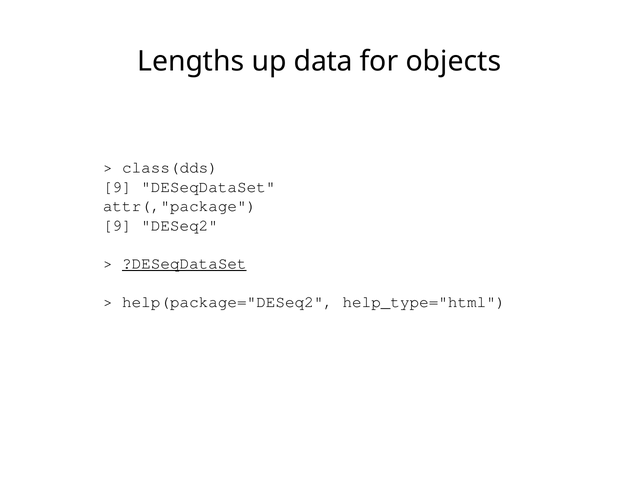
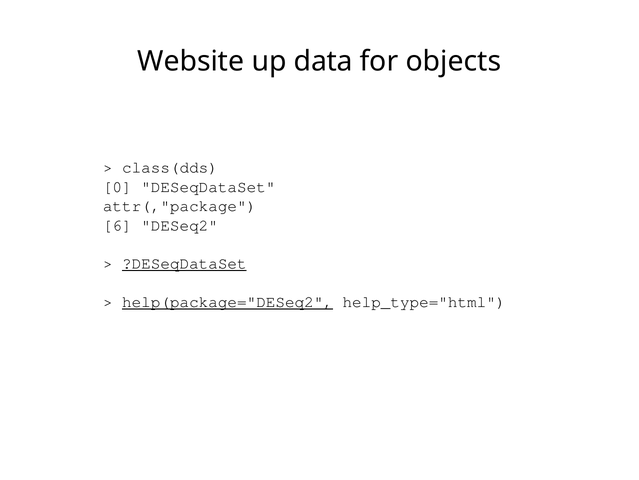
Lengths: Lengths -> Website
9 at (117, 187): 9 -> 0
9 at (117, 225): 9 -> 6
help(package="DESeq2 underline: none -> present
